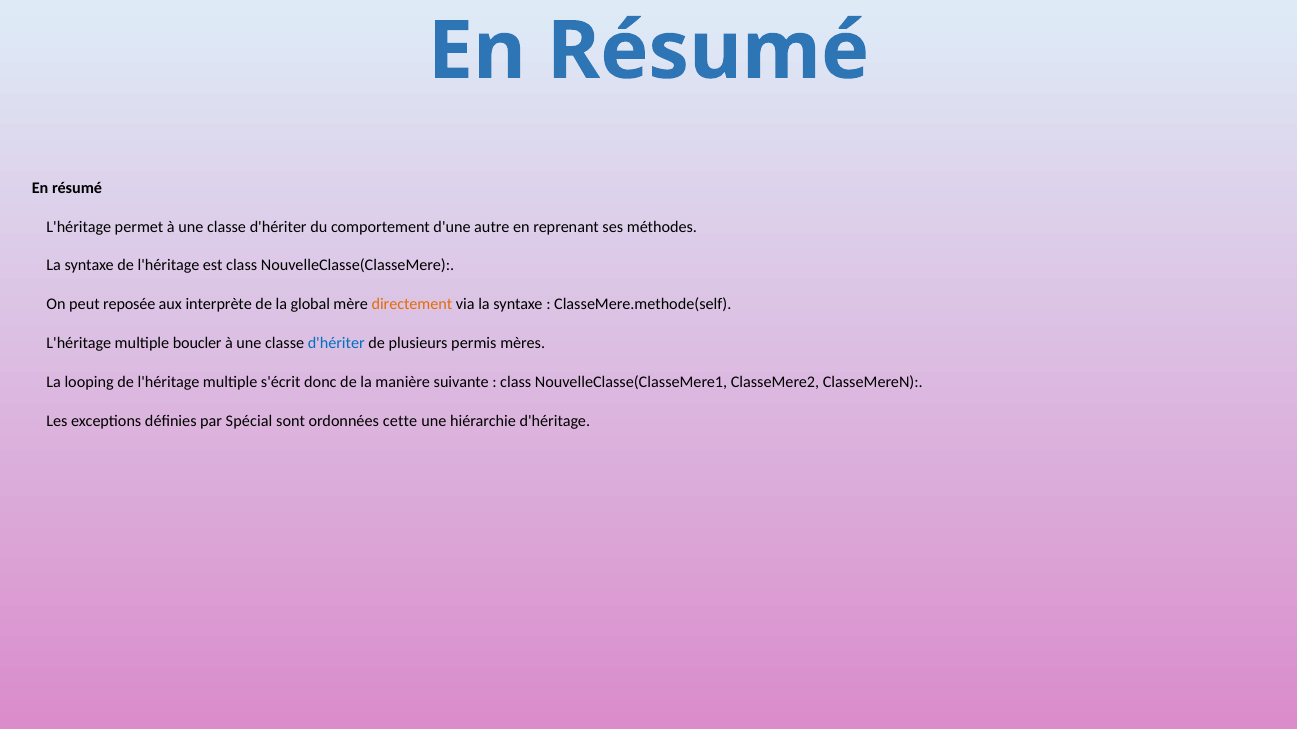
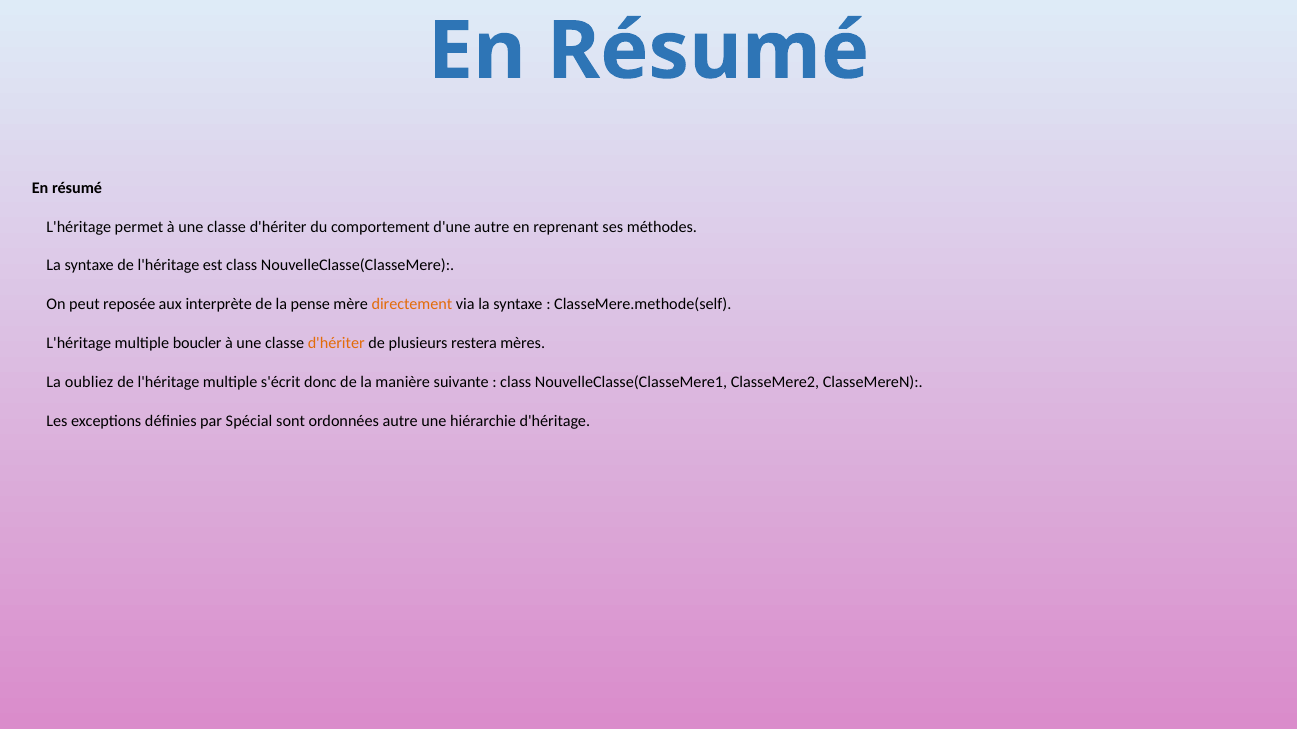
global: global -> pense
d'hériter at (336, 344) colour: blue -> orange
permis: permis -> restera
looping: looping -> oubliez
ordonnées cette: cette -> autre
